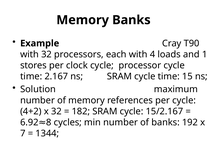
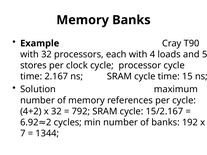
1: 1 -> 5
182: 182 -> 792
8: 8 -> 2
